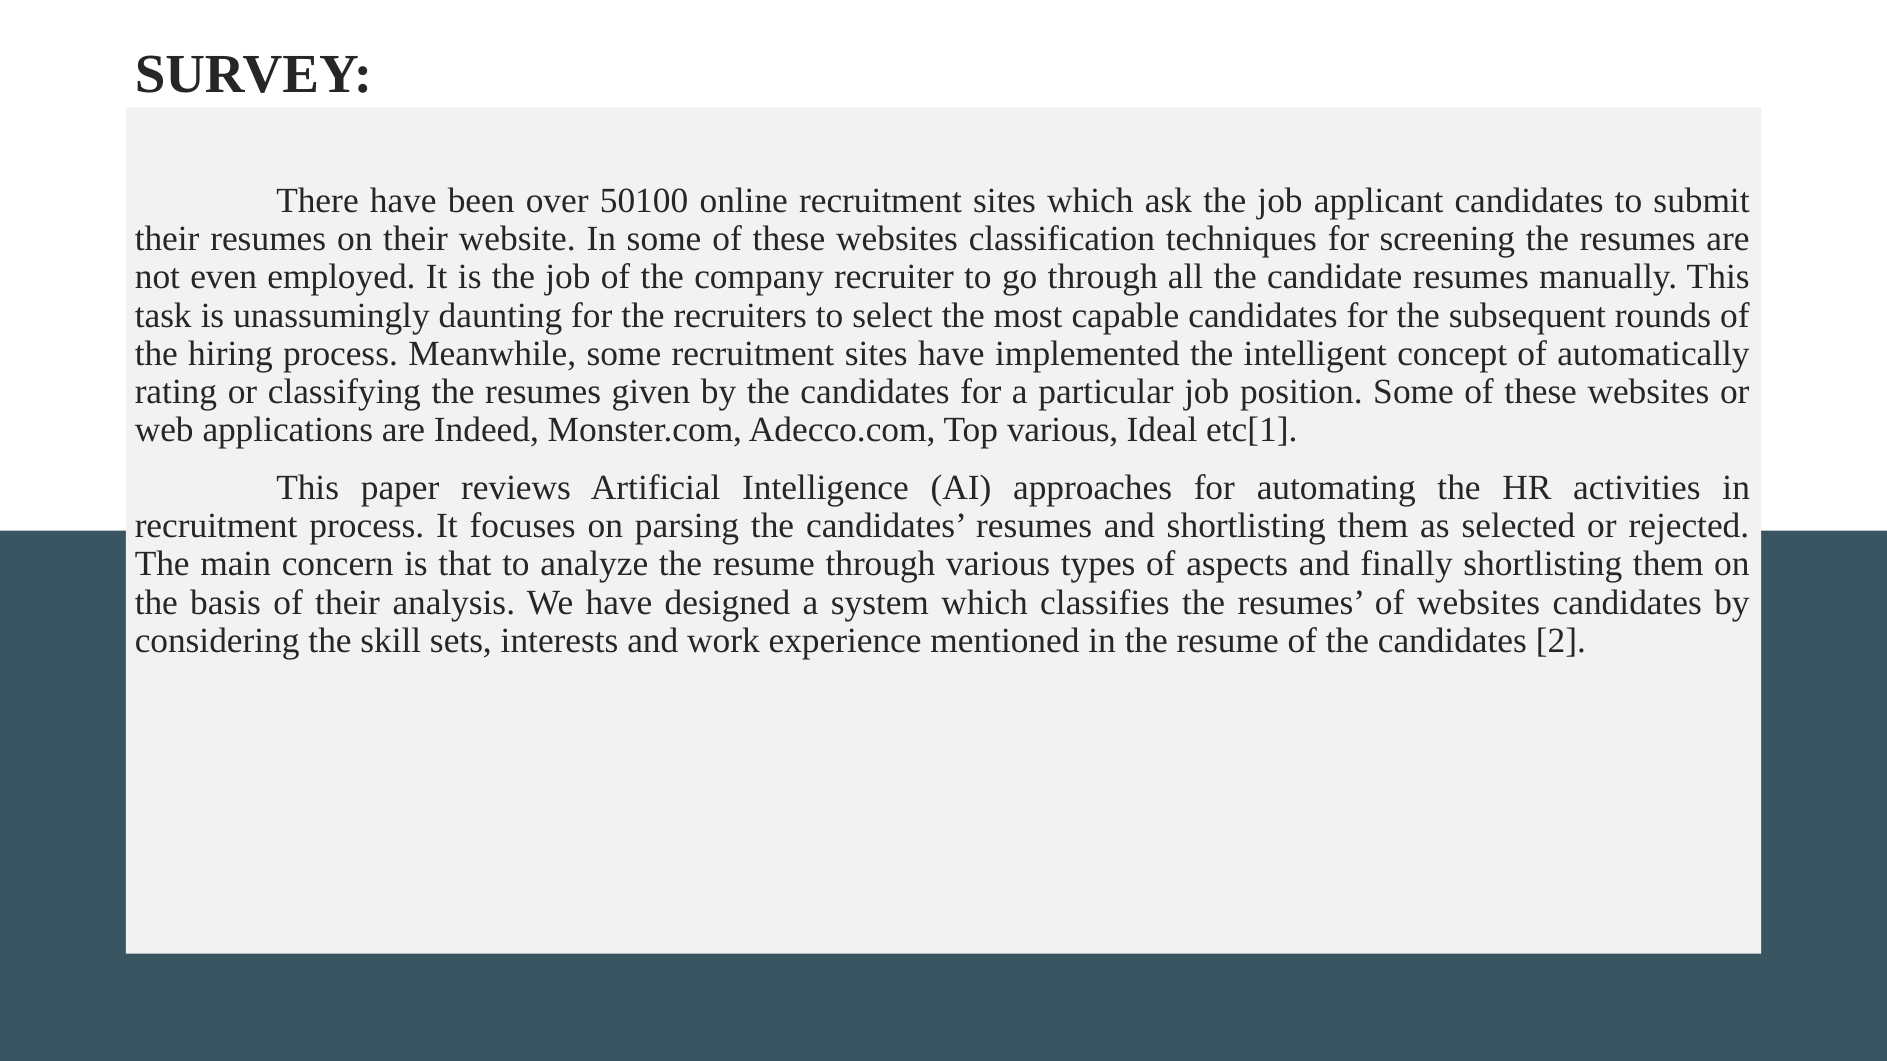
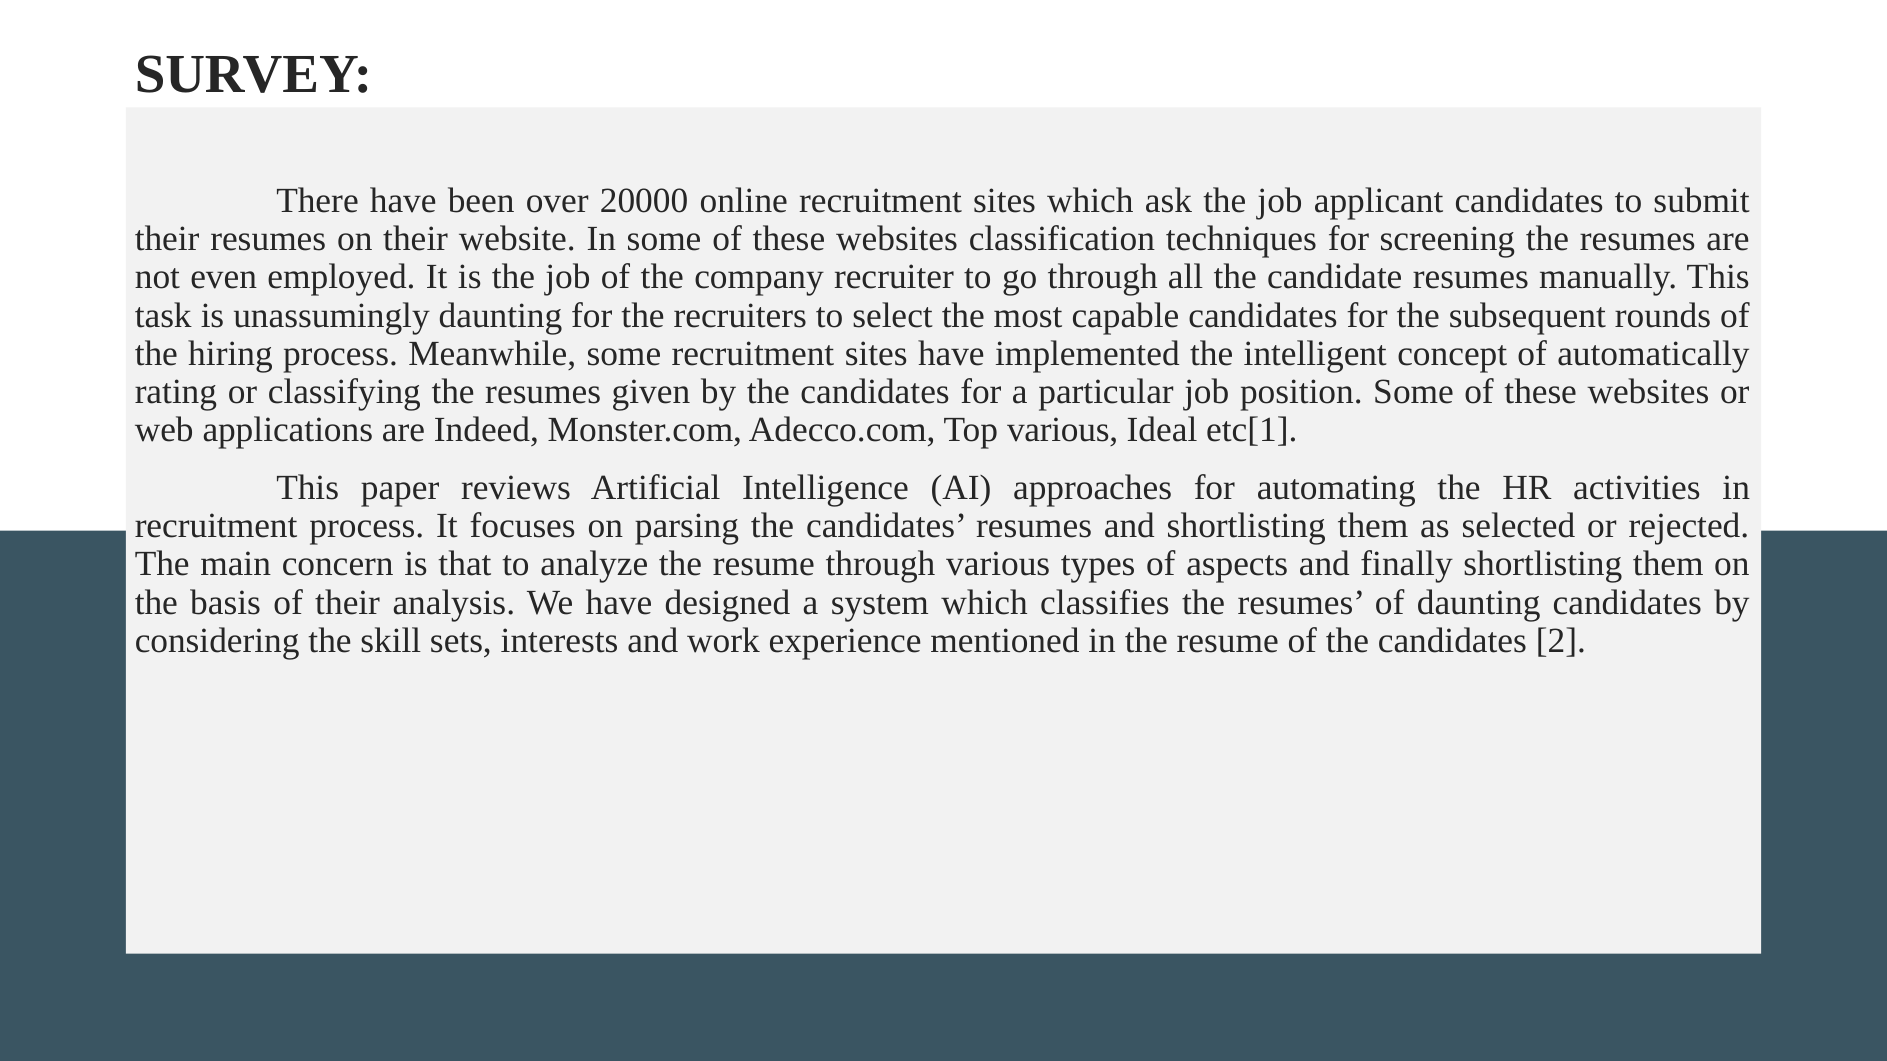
50100: 50100 -> 20000
of websites: websites -> daunting
